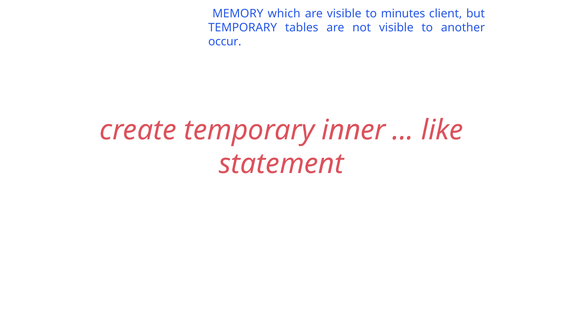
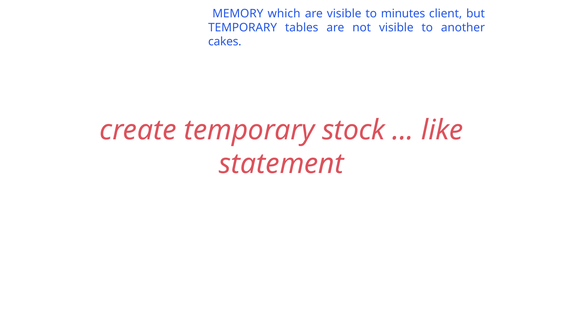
occur: occur -> cakes
inner: inner -> stock
